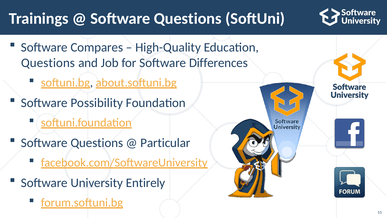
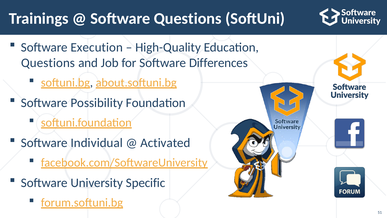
Compares: Compares -> Execution
Questions at (97, 143): Questions -> Individual
Particular: Particular -> Activated
Entirely: Entirely -> Specific
